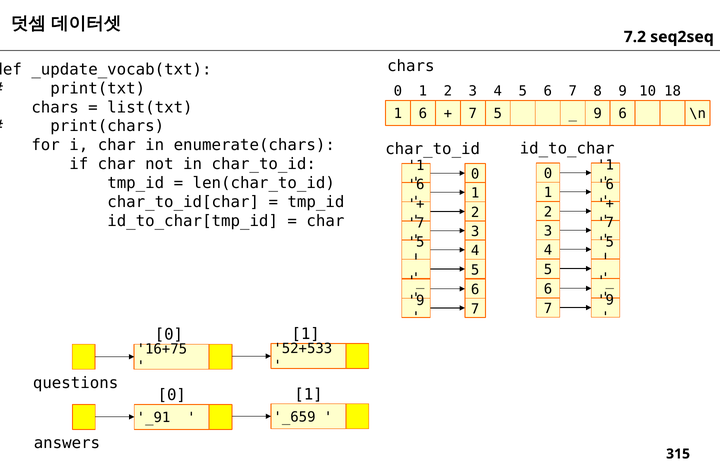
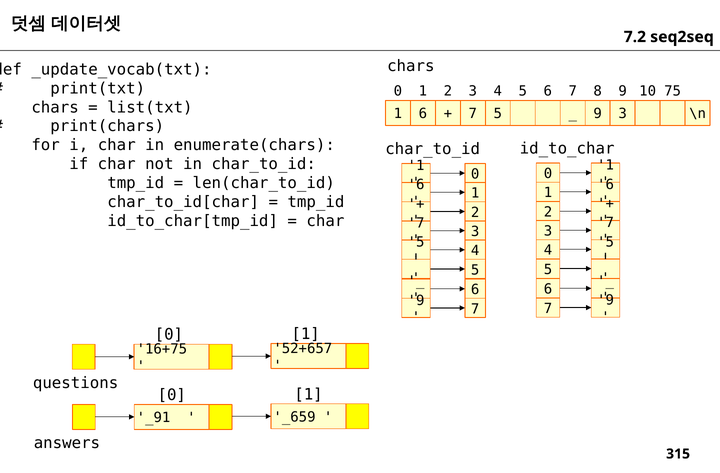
18: 18 -> 75
9 6: 6 -> 3
52+533: 52+533 -> 52+657
